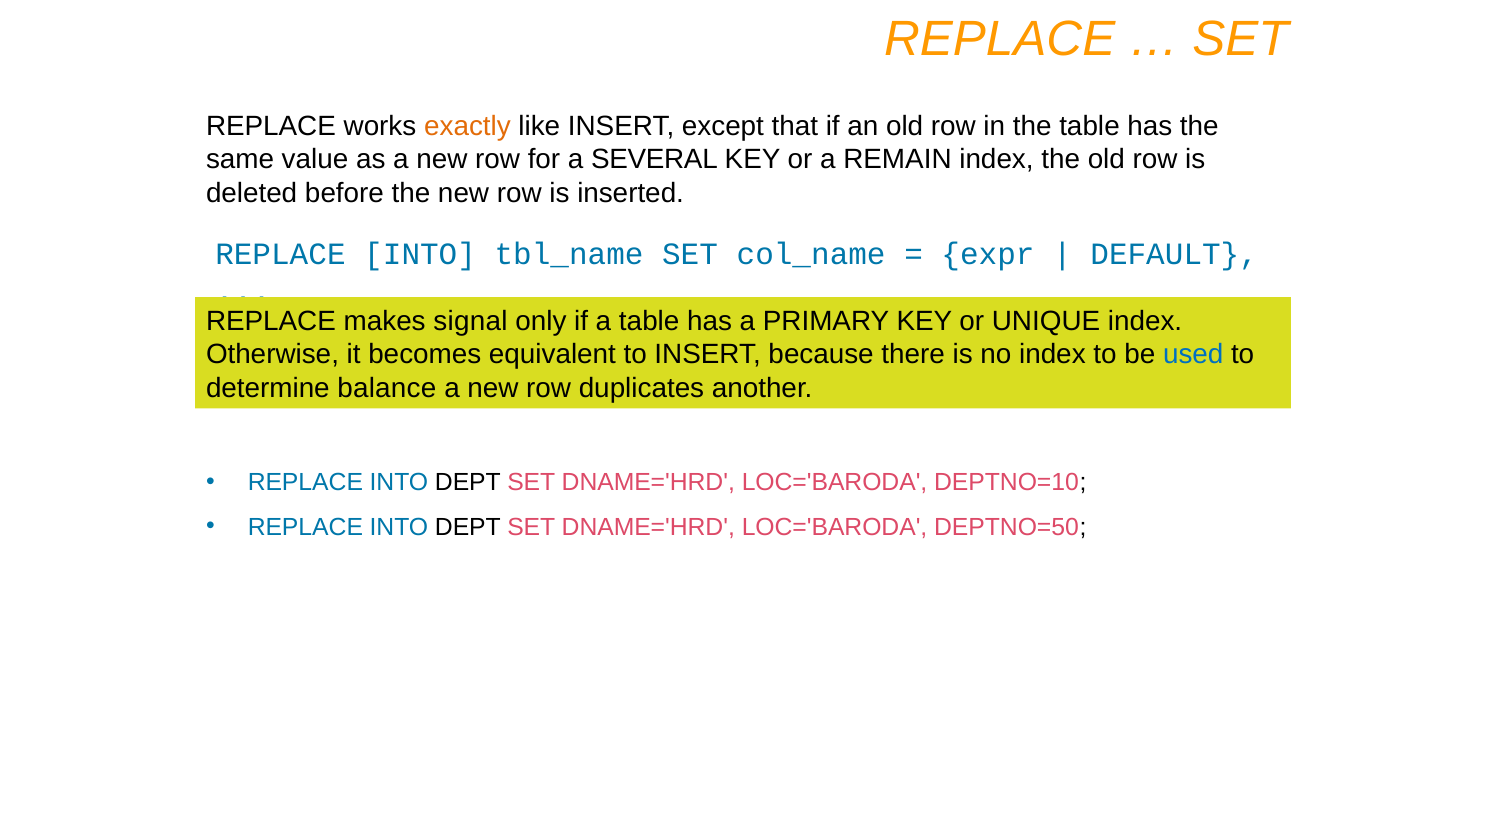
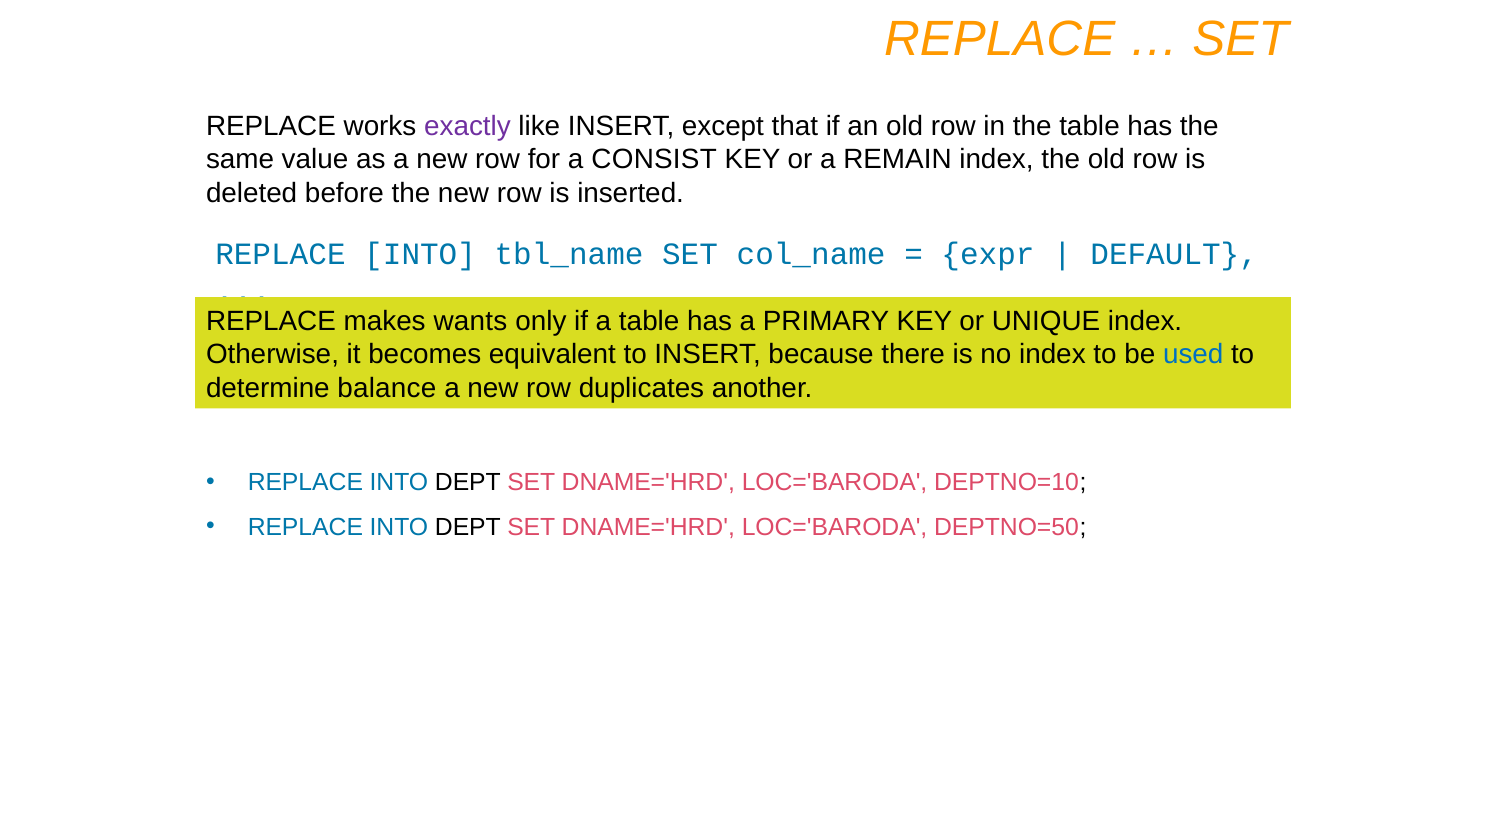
exactly colour: orange -> purple
SEVERAL: SEVERAL -> CONSIST
signal: signal -> wants
